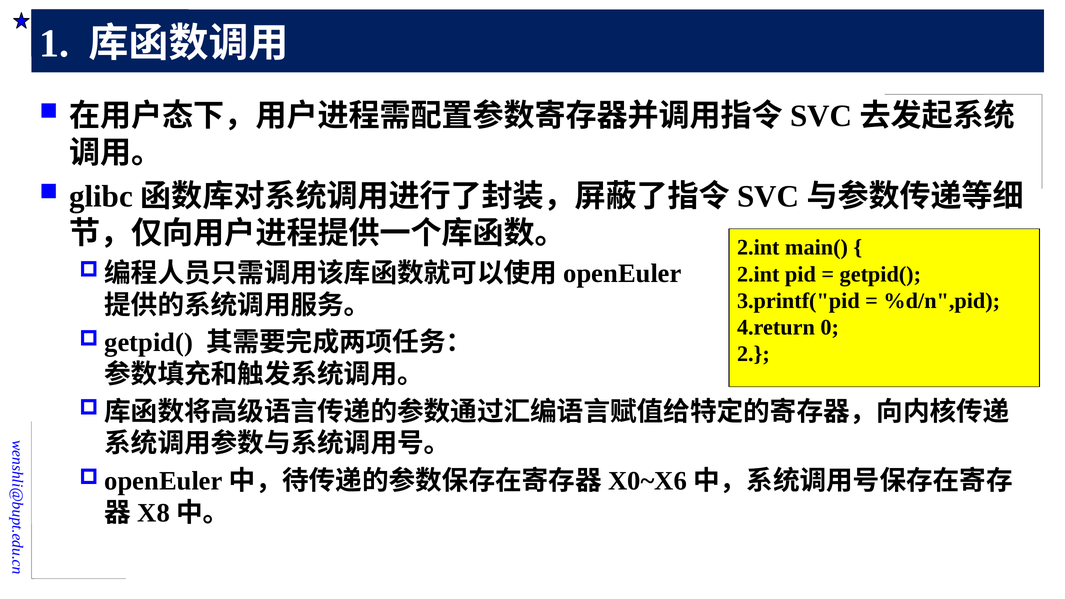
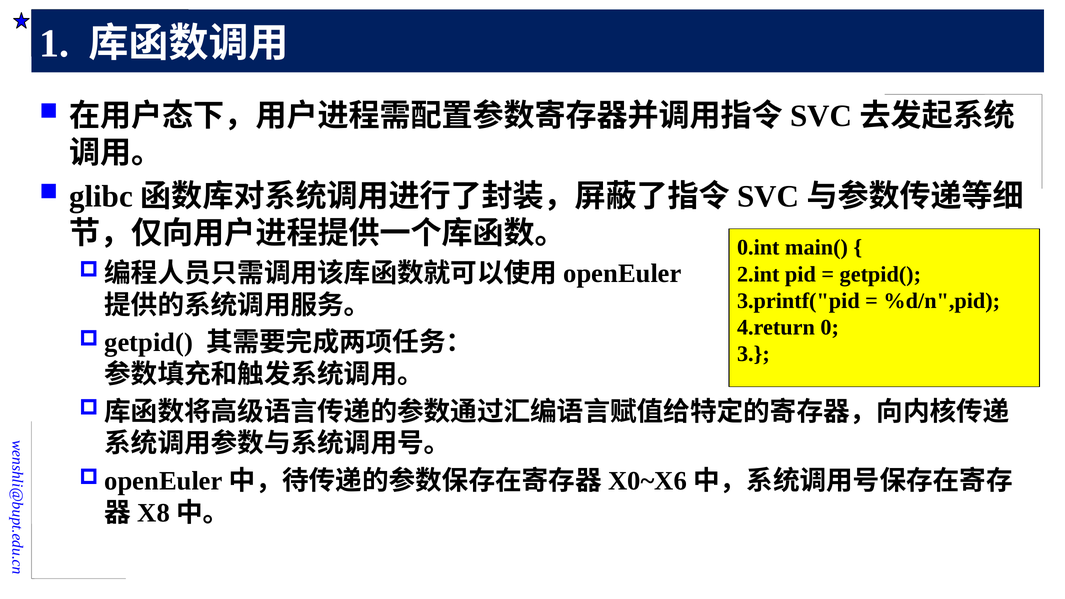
2.int at (758, 248): 2.int -> 0.int
2: 2 -> 3
